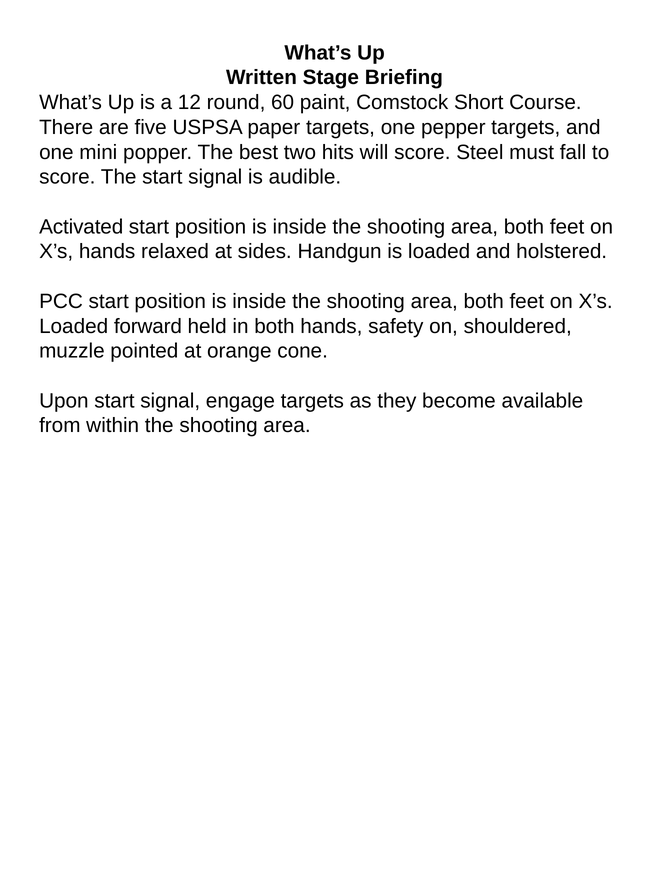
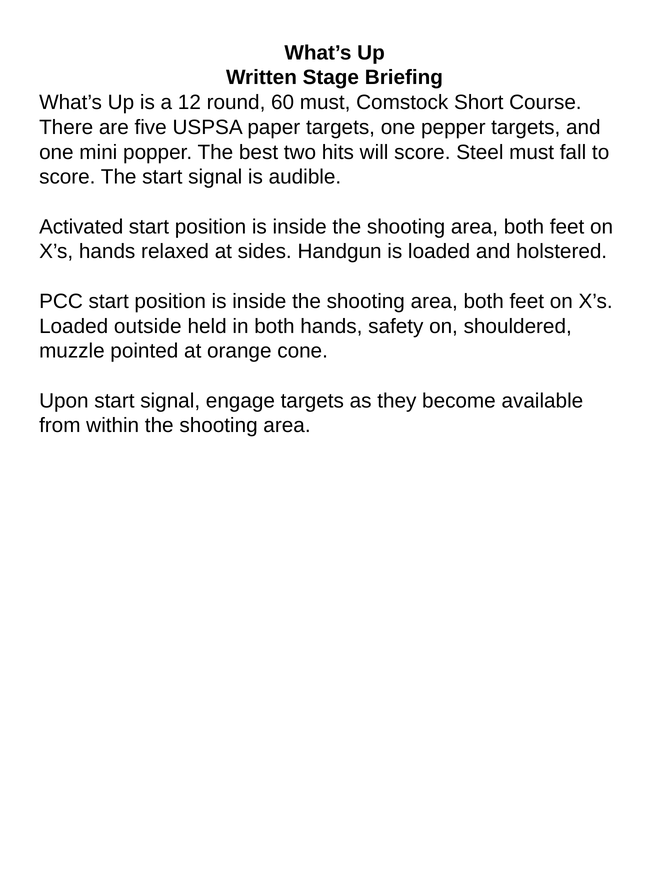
60 paint: paint -> must
forward: forward -> outside
